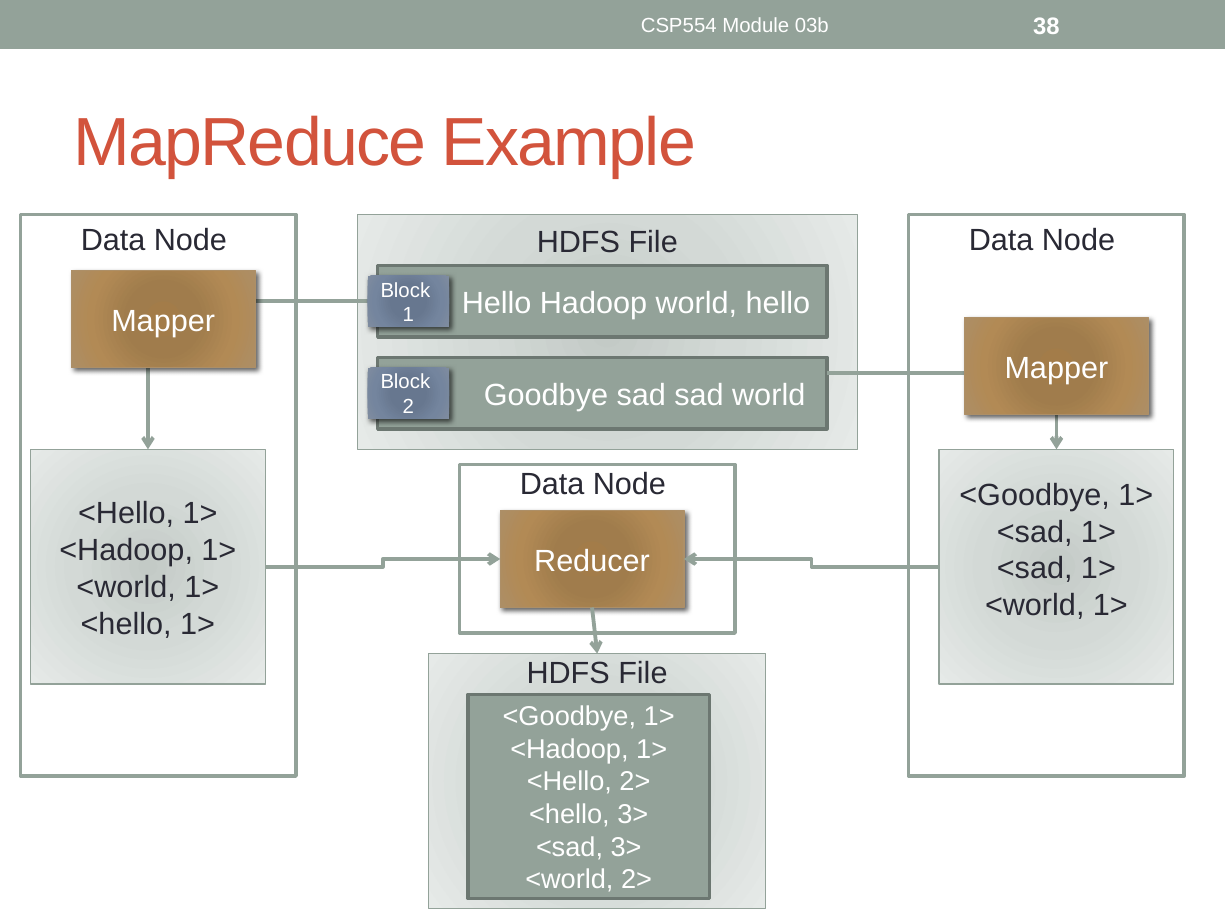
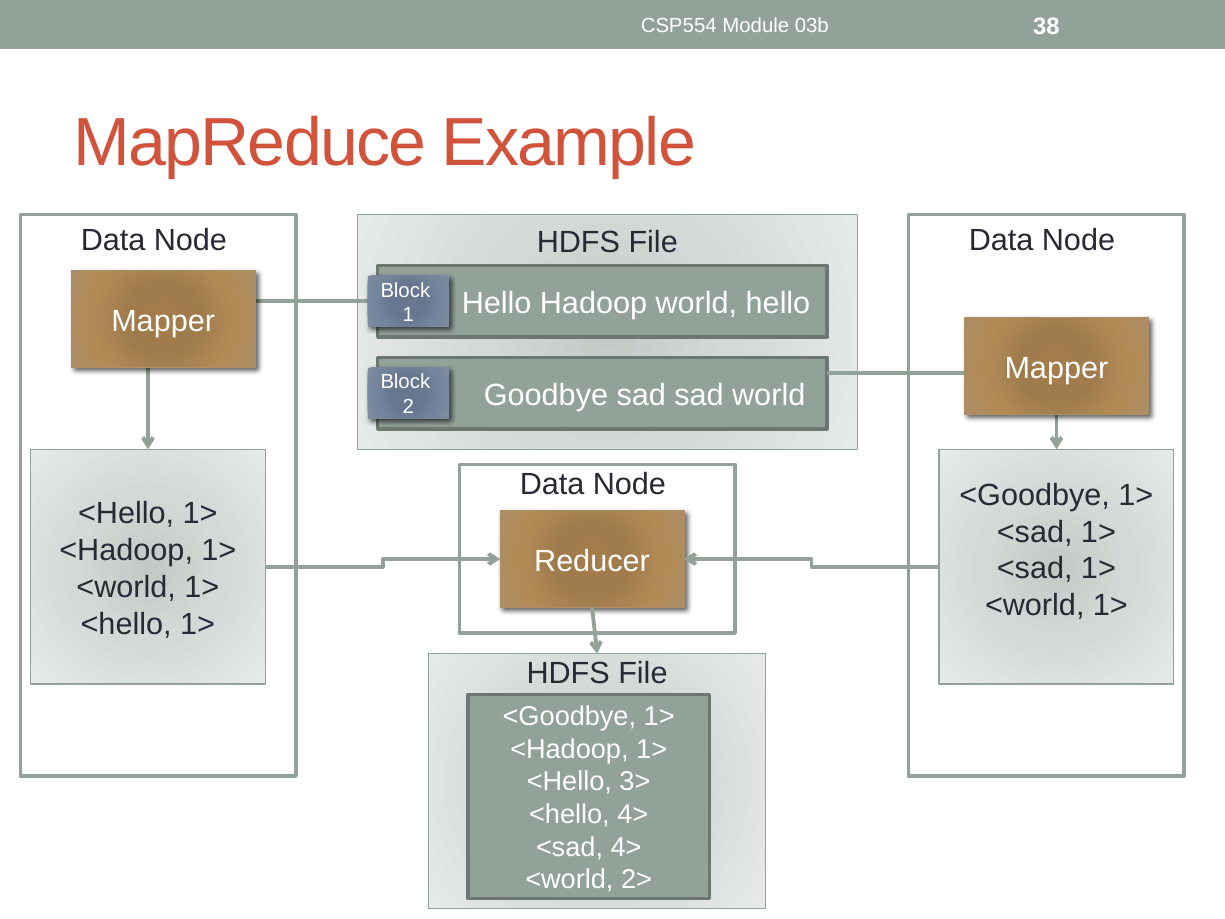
<Hello 2>: 2> -> 3>
<hello 3>: 3> -> 4>
<sad 3>: 3> -> 4>
